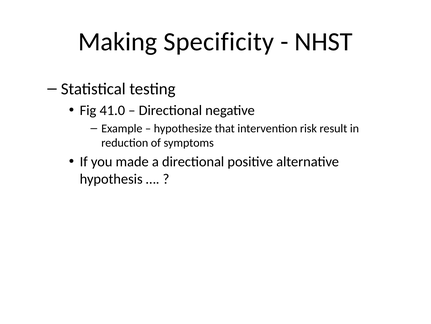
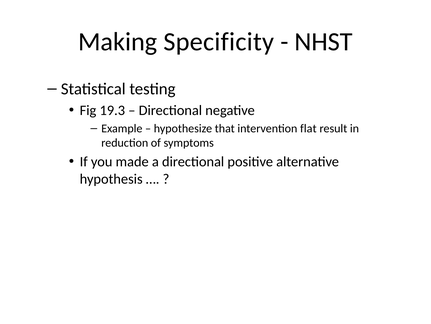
41.0: 41.0 -> 19.3
risk: risk -> flat
